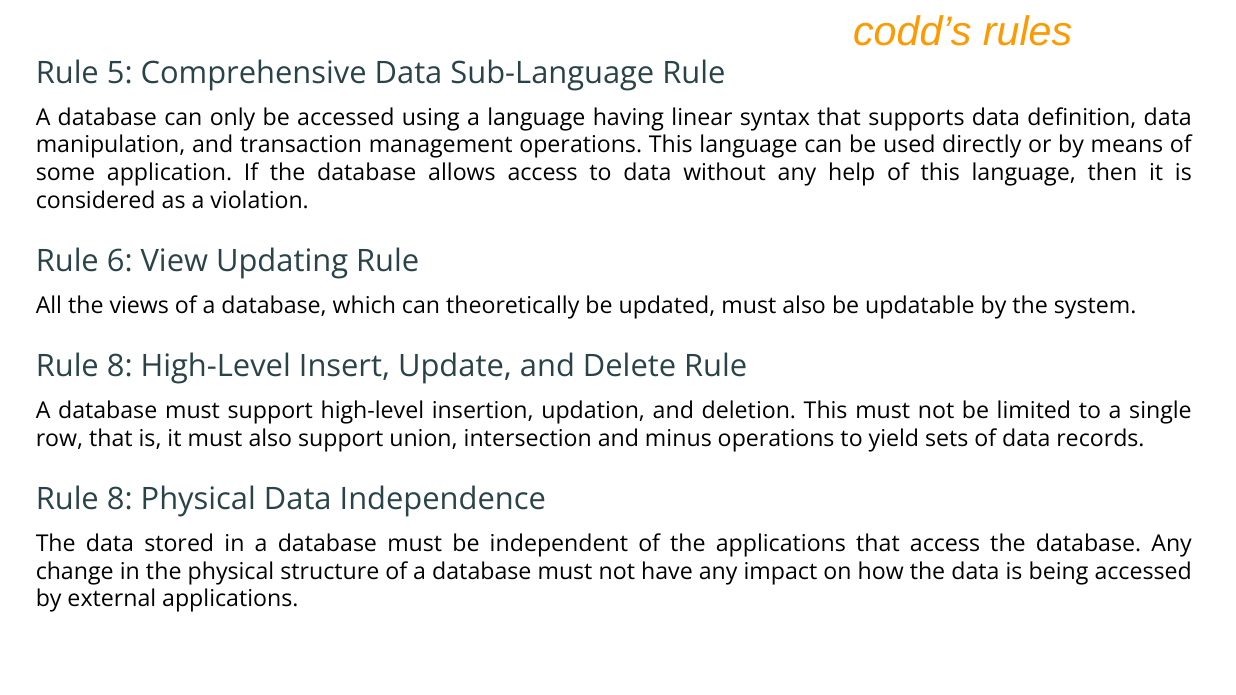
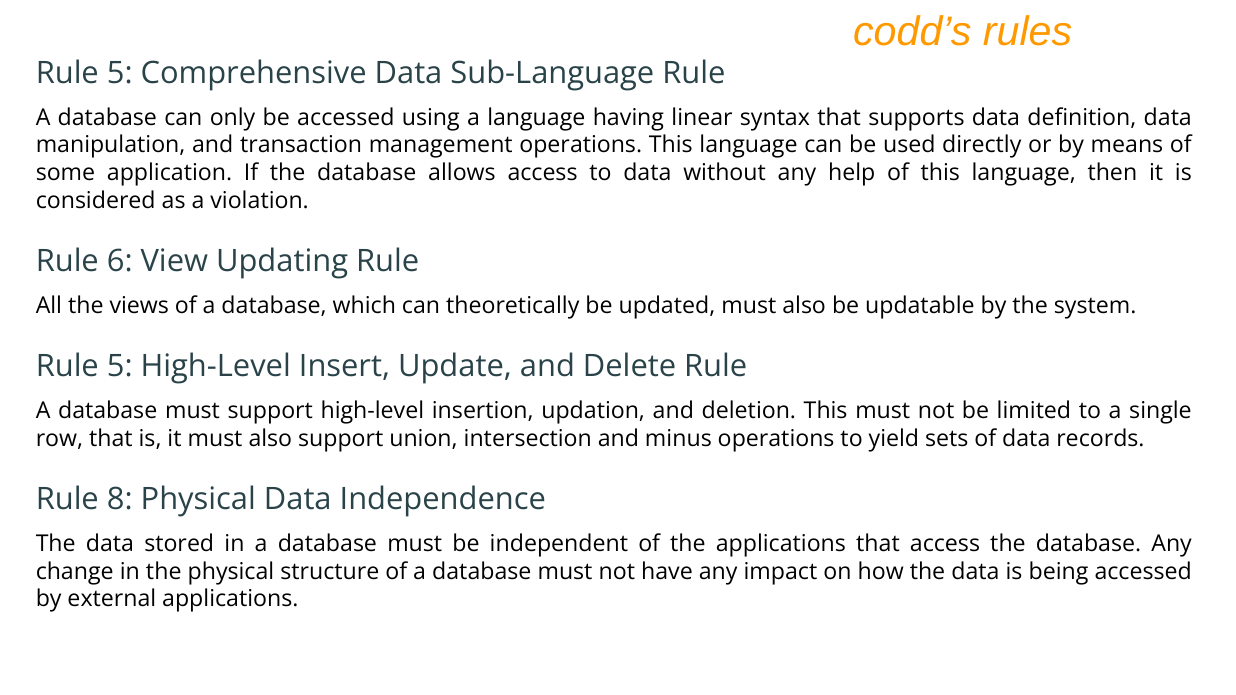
8 at (120, 367): 8 -> 5
